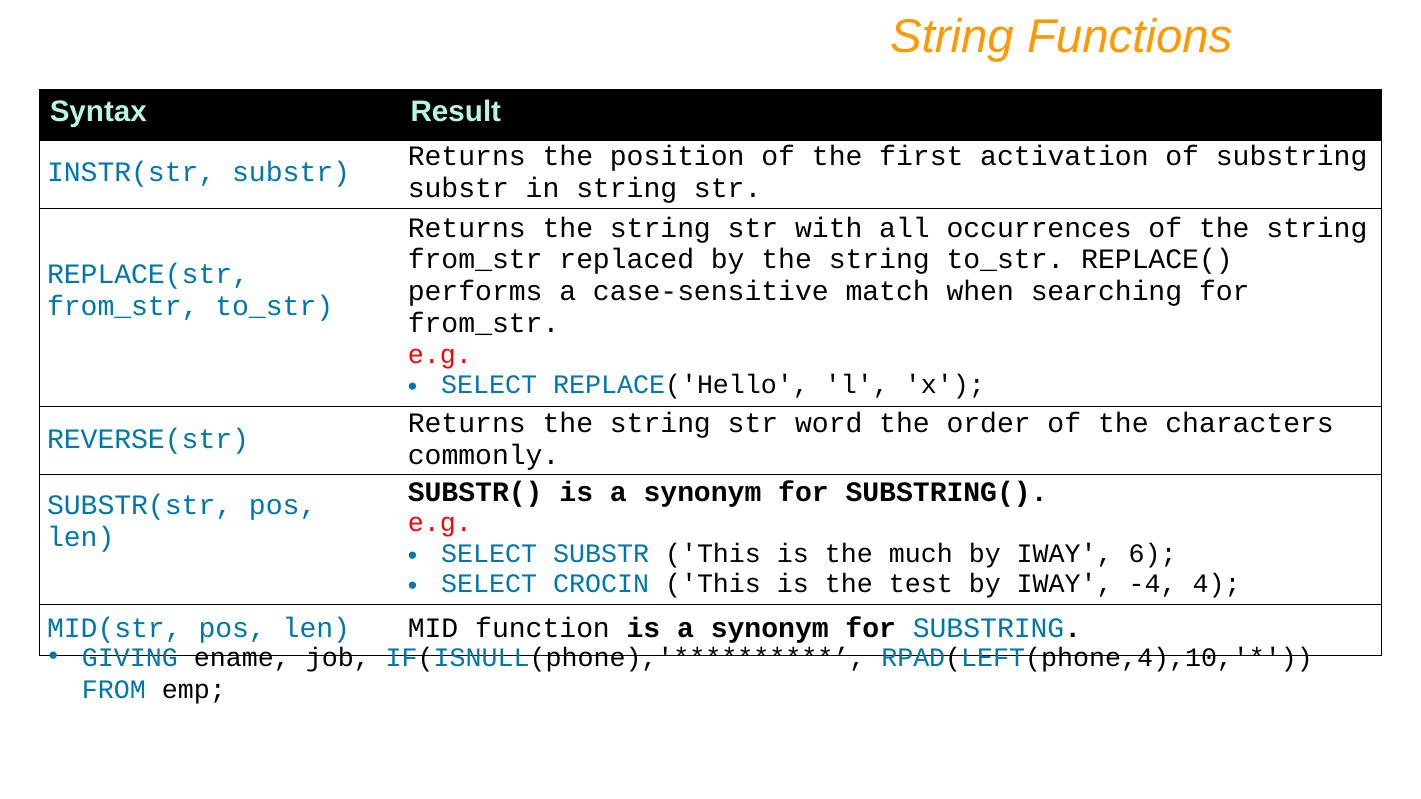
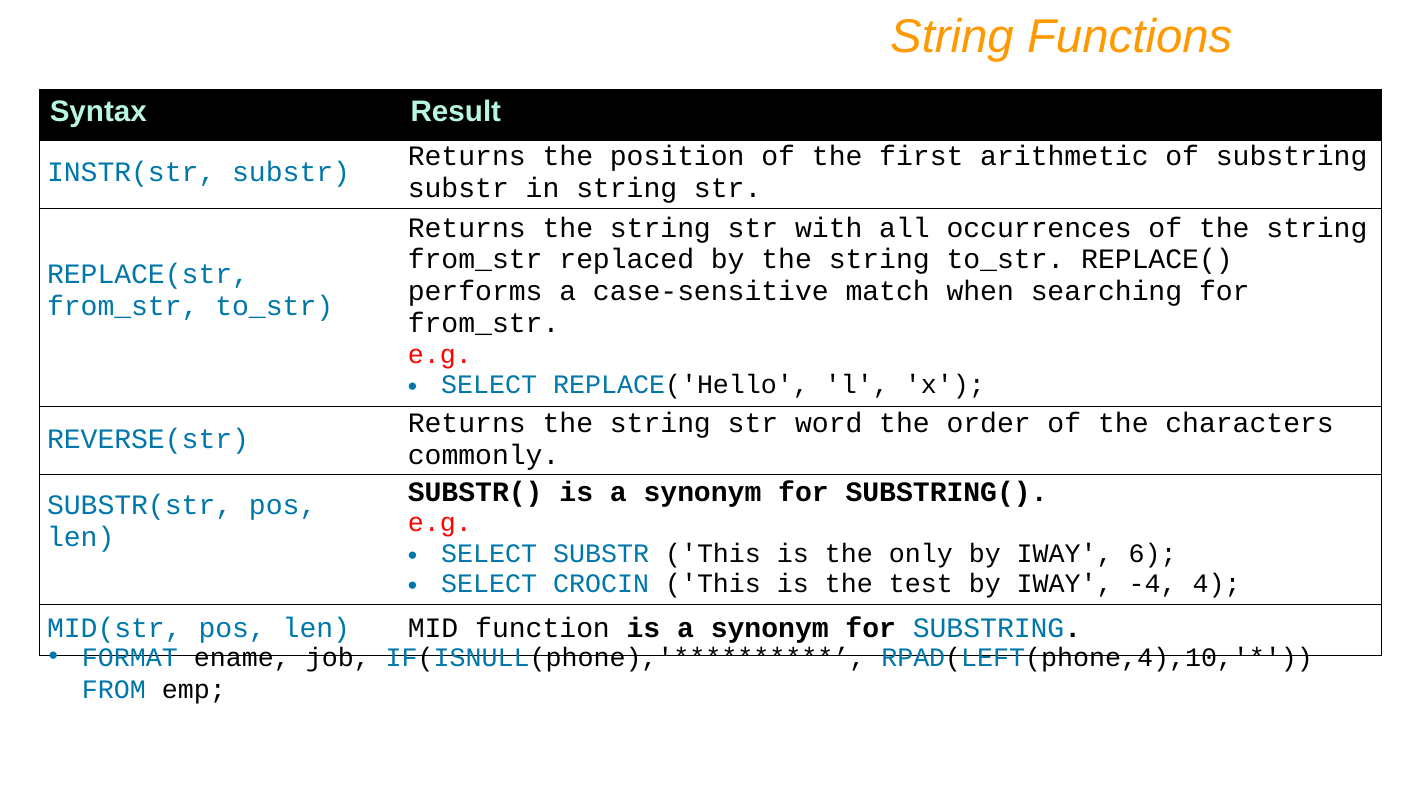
activation: activation -> arithmetic
much: much -> only
GIVING: GIVING -> FORMAT
